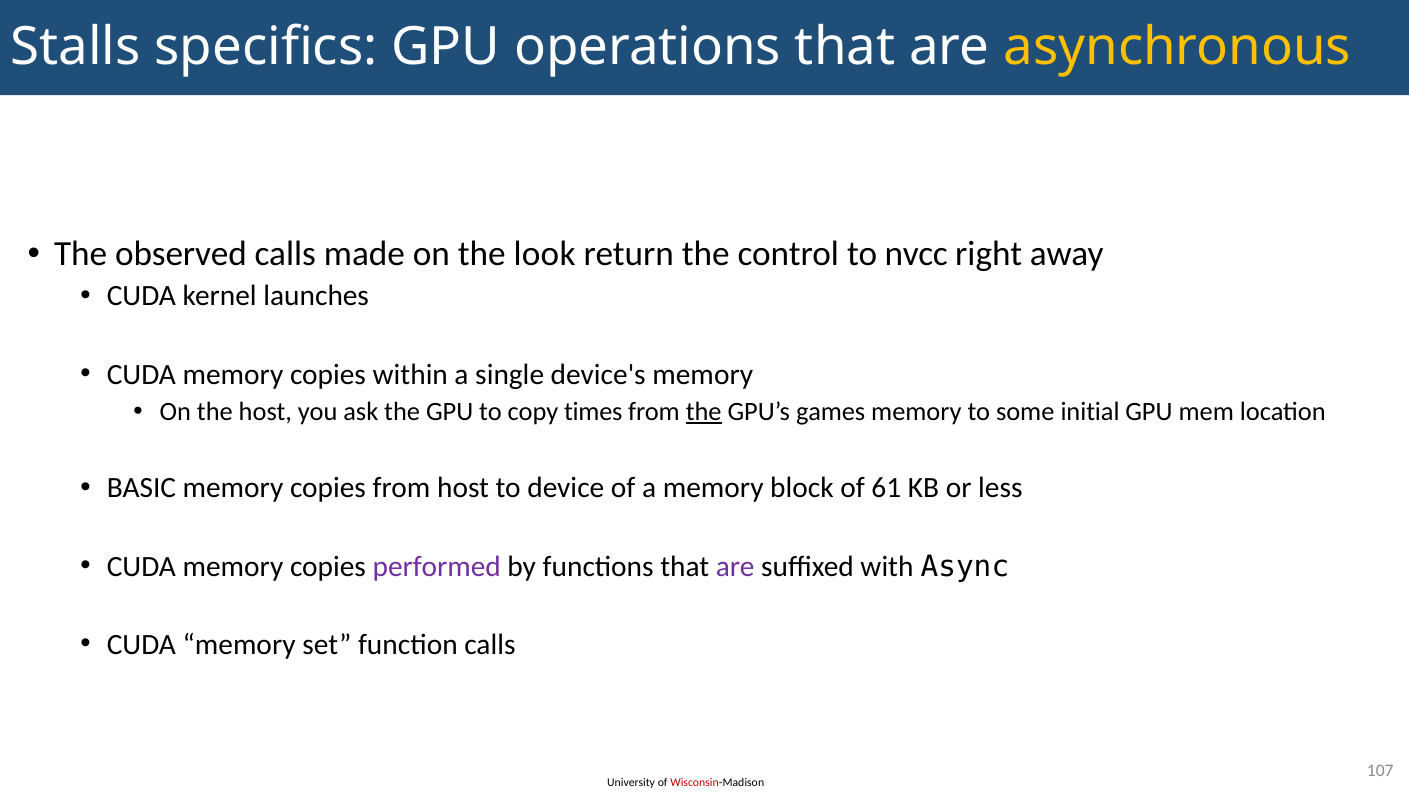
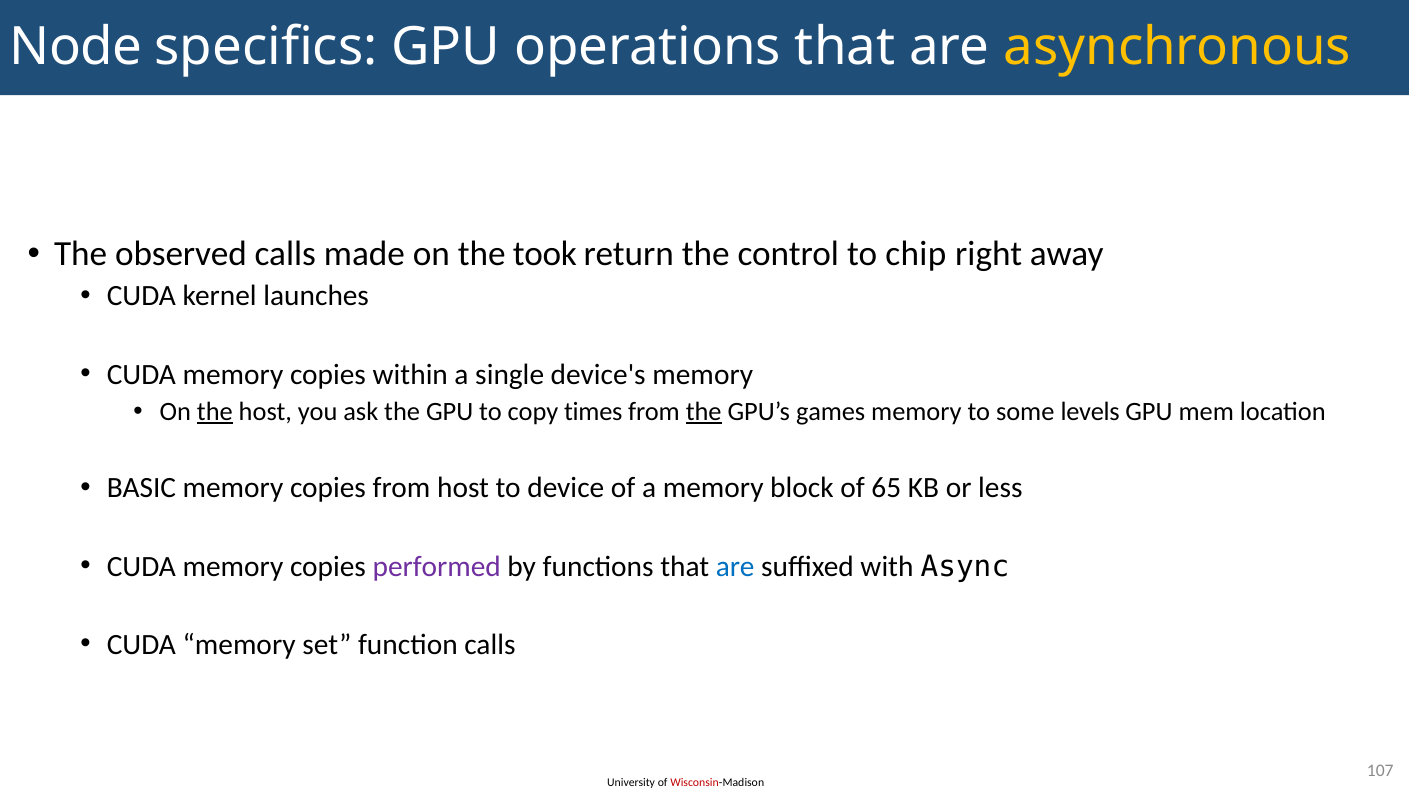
Stalls: Stalls -> Node
look: look -> took
nvcc: nvcc -> chip
the at (215, 412) underline: none -> present
initial: initial -> levels
61: 61 -> 65
are at (735, 566) colour: purple -> blue
